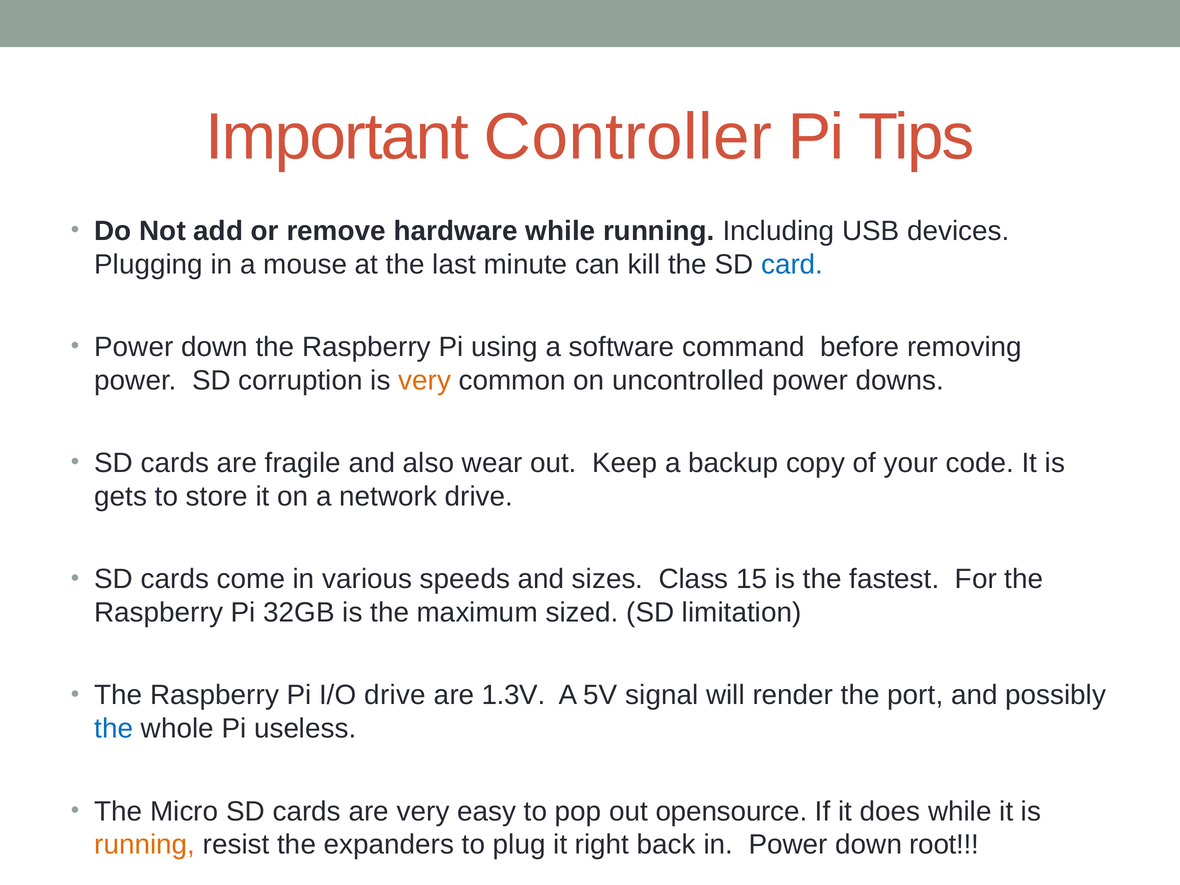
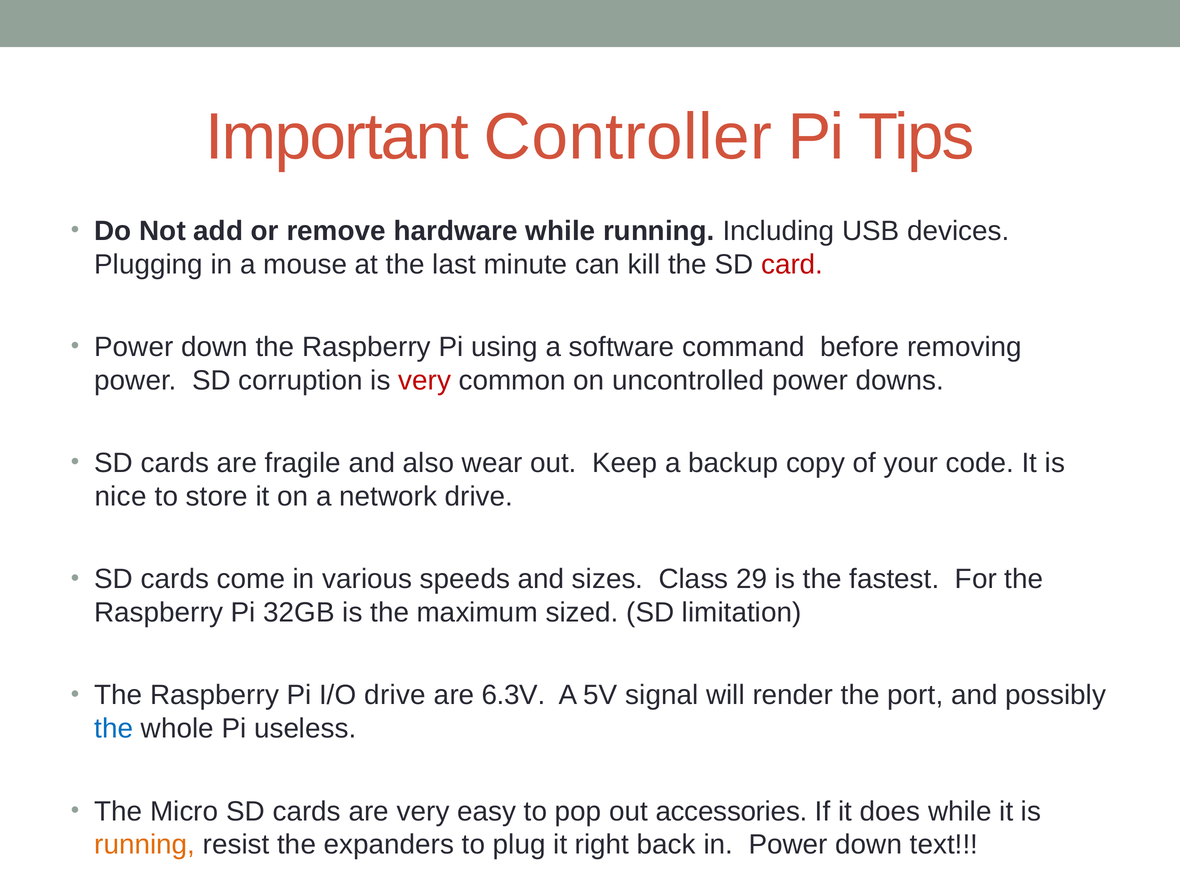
card colour: blue -> red
very at (425, 381) colour: orange -> red
gets: gets -> nice
15: 15 -> 29
1.3V: 1.3V -> 6.3V
opensource: opensource -> accessories
root: root -> text
